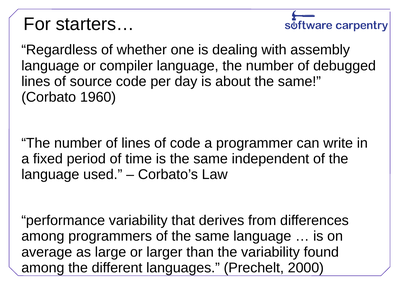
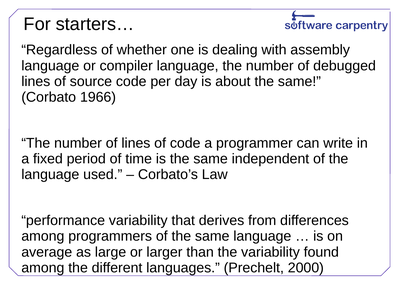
1960: 1960 -> 1966
